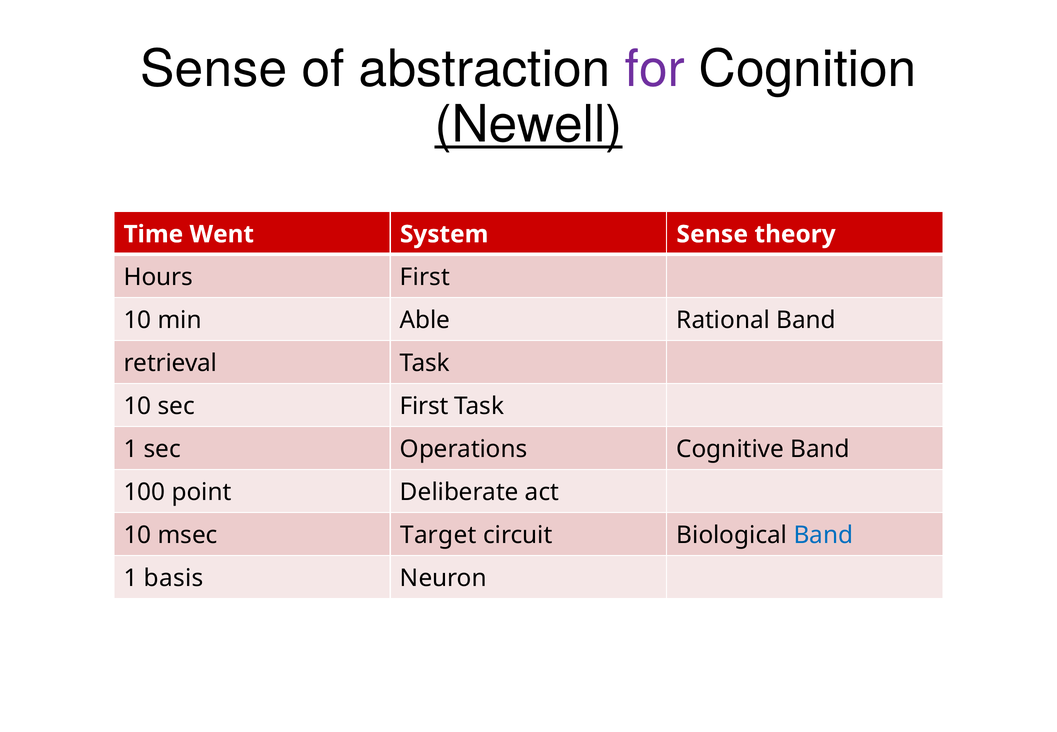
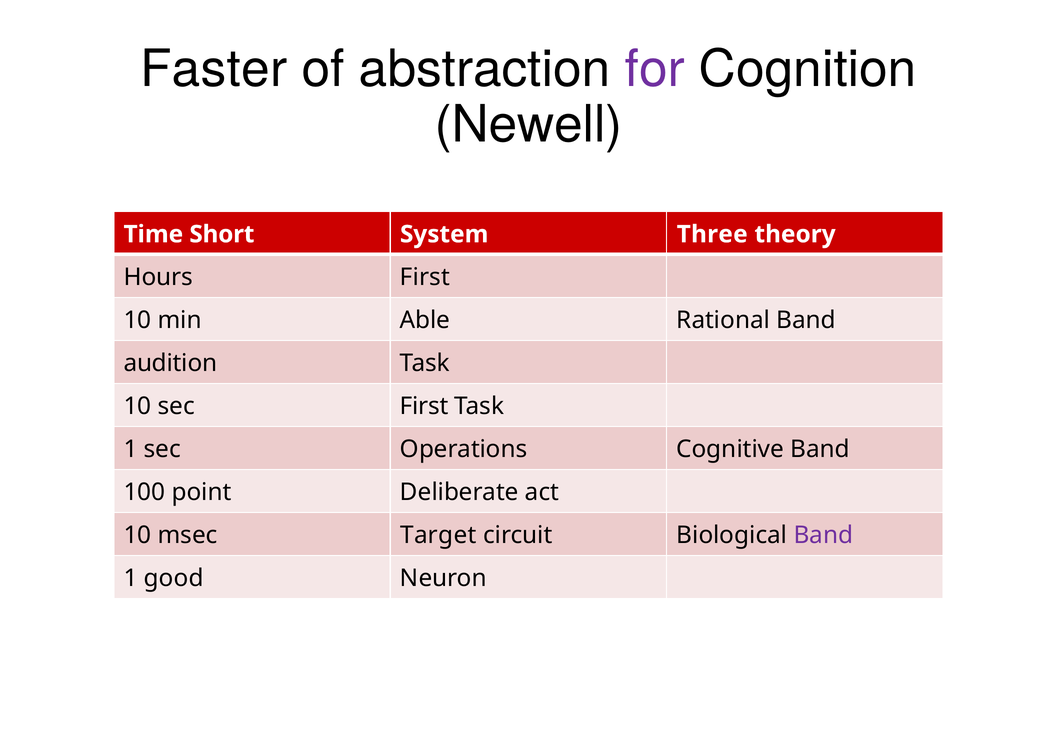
Sense at (214, 69): Sense -> Faster
Newell underline: present -> none
Went: Went -> Short
System Sense: Sense -> Three
retrieval: retrieval -> audition
Band at (823, 535) colour: blue -> purple
basis: basis -> good
